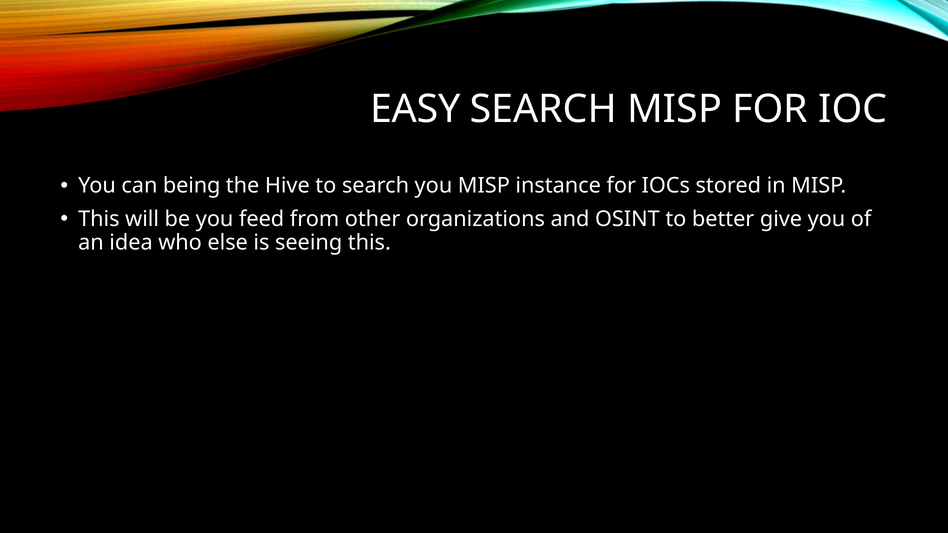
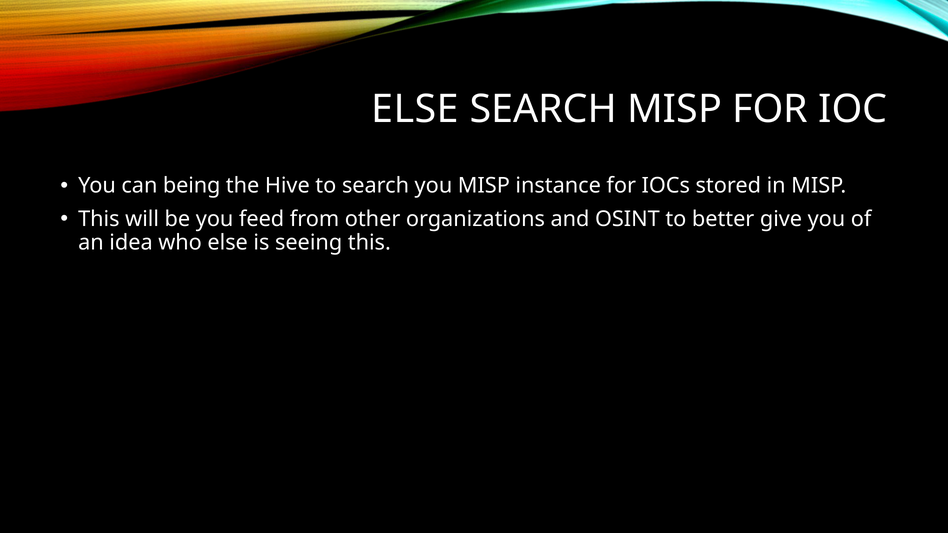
EASY at (415, 109): EASY -> ELSE
